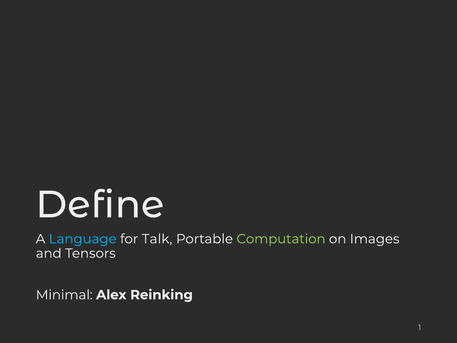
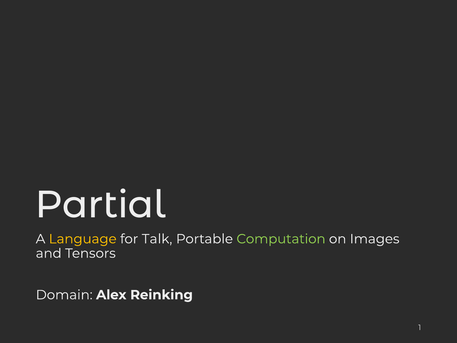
Define: Define -> Partial
Language colour: light blue -> yellow
Minimal: Minimal -> Domain
